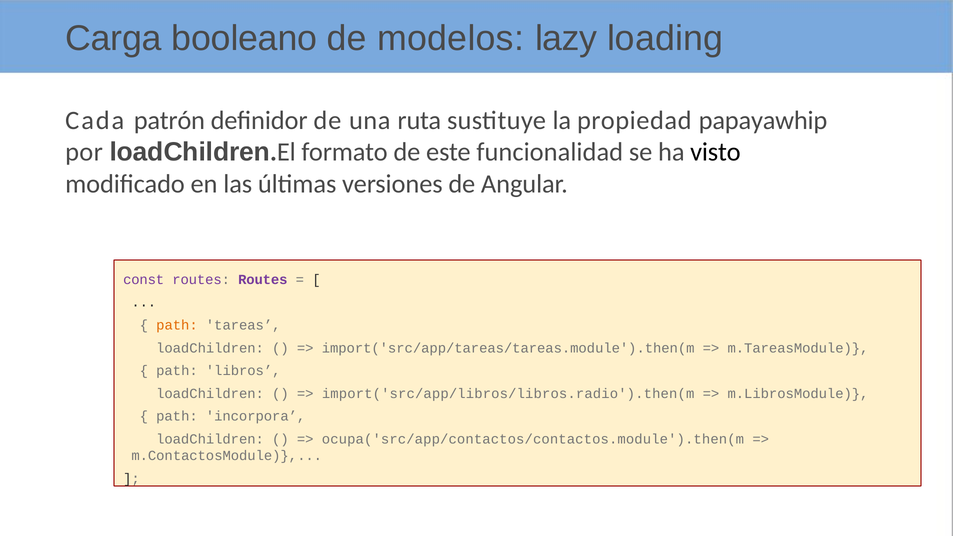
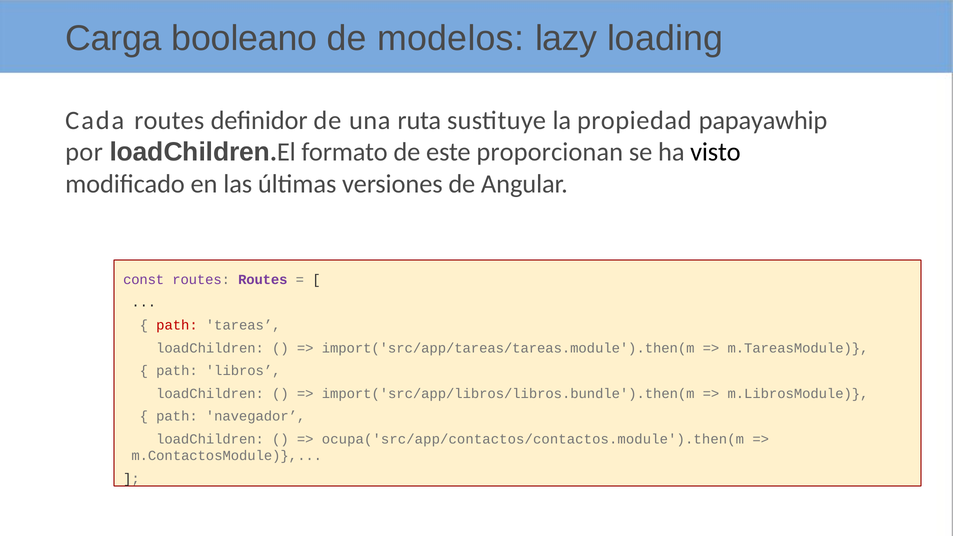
Cada patrón: patrón -> routes
funcionalidad: funcionalidad -> proporcionan
path at (177, 325) colour: orange -> red
import('src/app/libros/libros.radio').then(m: import('src/app/libros/libros.radio').then(m -> import('src/app/libros/libros.bundle').then(m
incorpora: incorpora -> navegador
